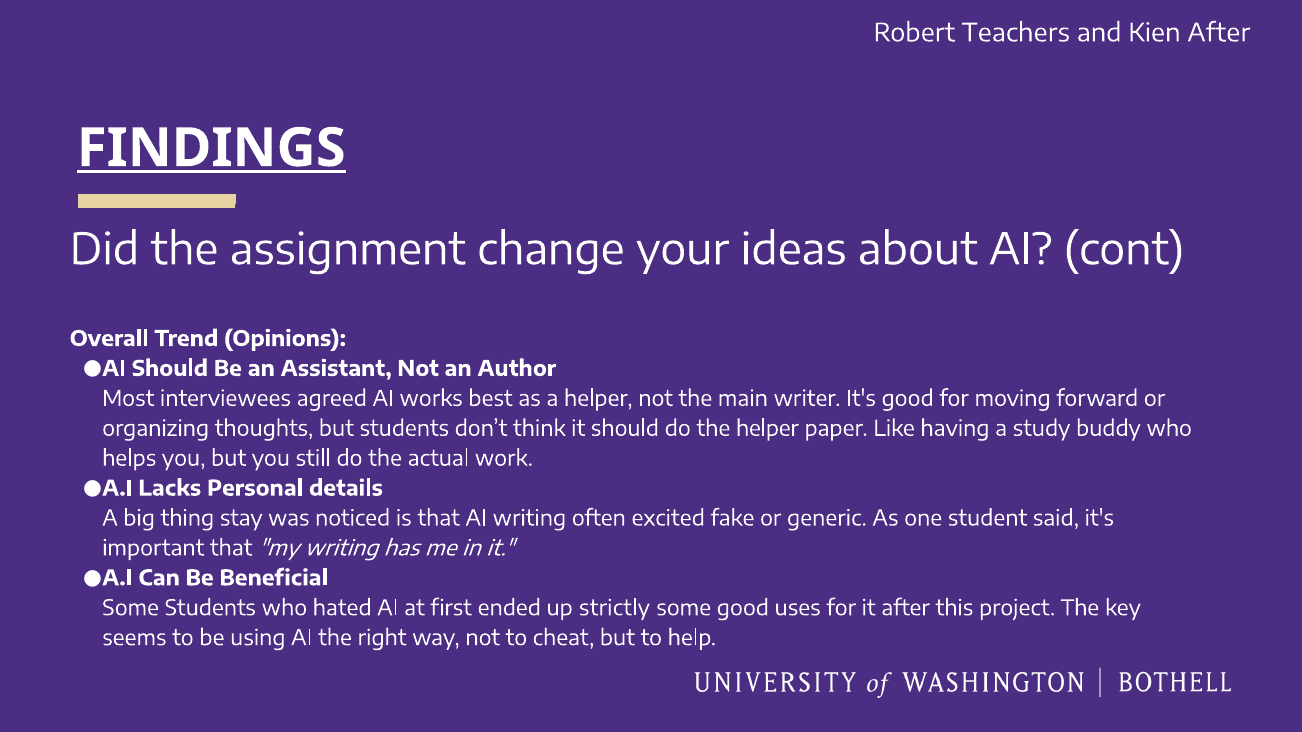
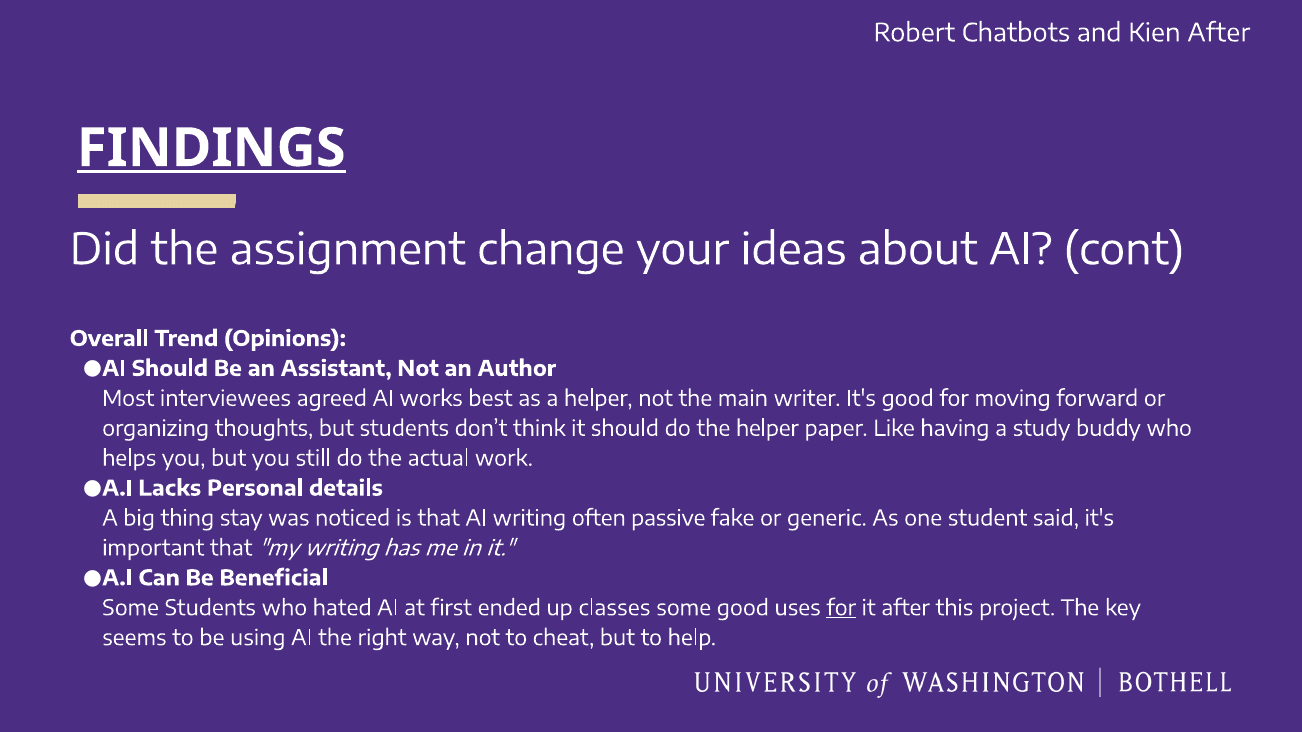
Teachers: Teachers -> Chatbots
excited: excited -> passive
strictly: strictly -> classes
for at (841, 608) underline: none -> present
